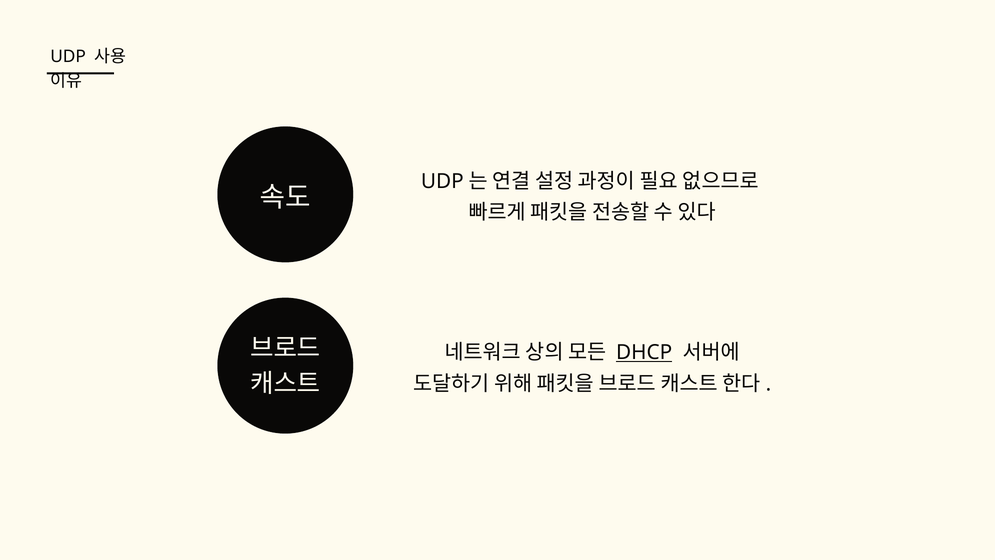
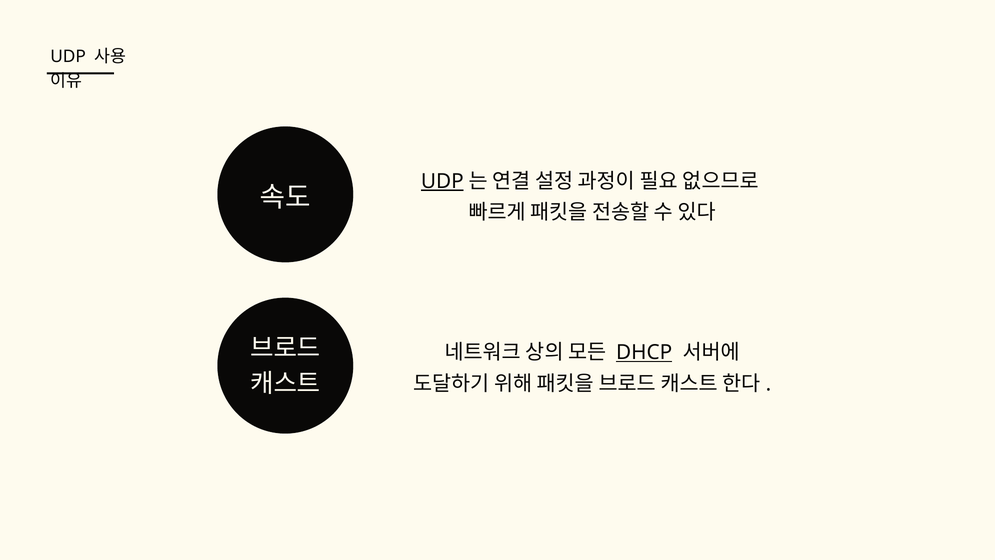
UDP at (442, 181) underline: none -> present
